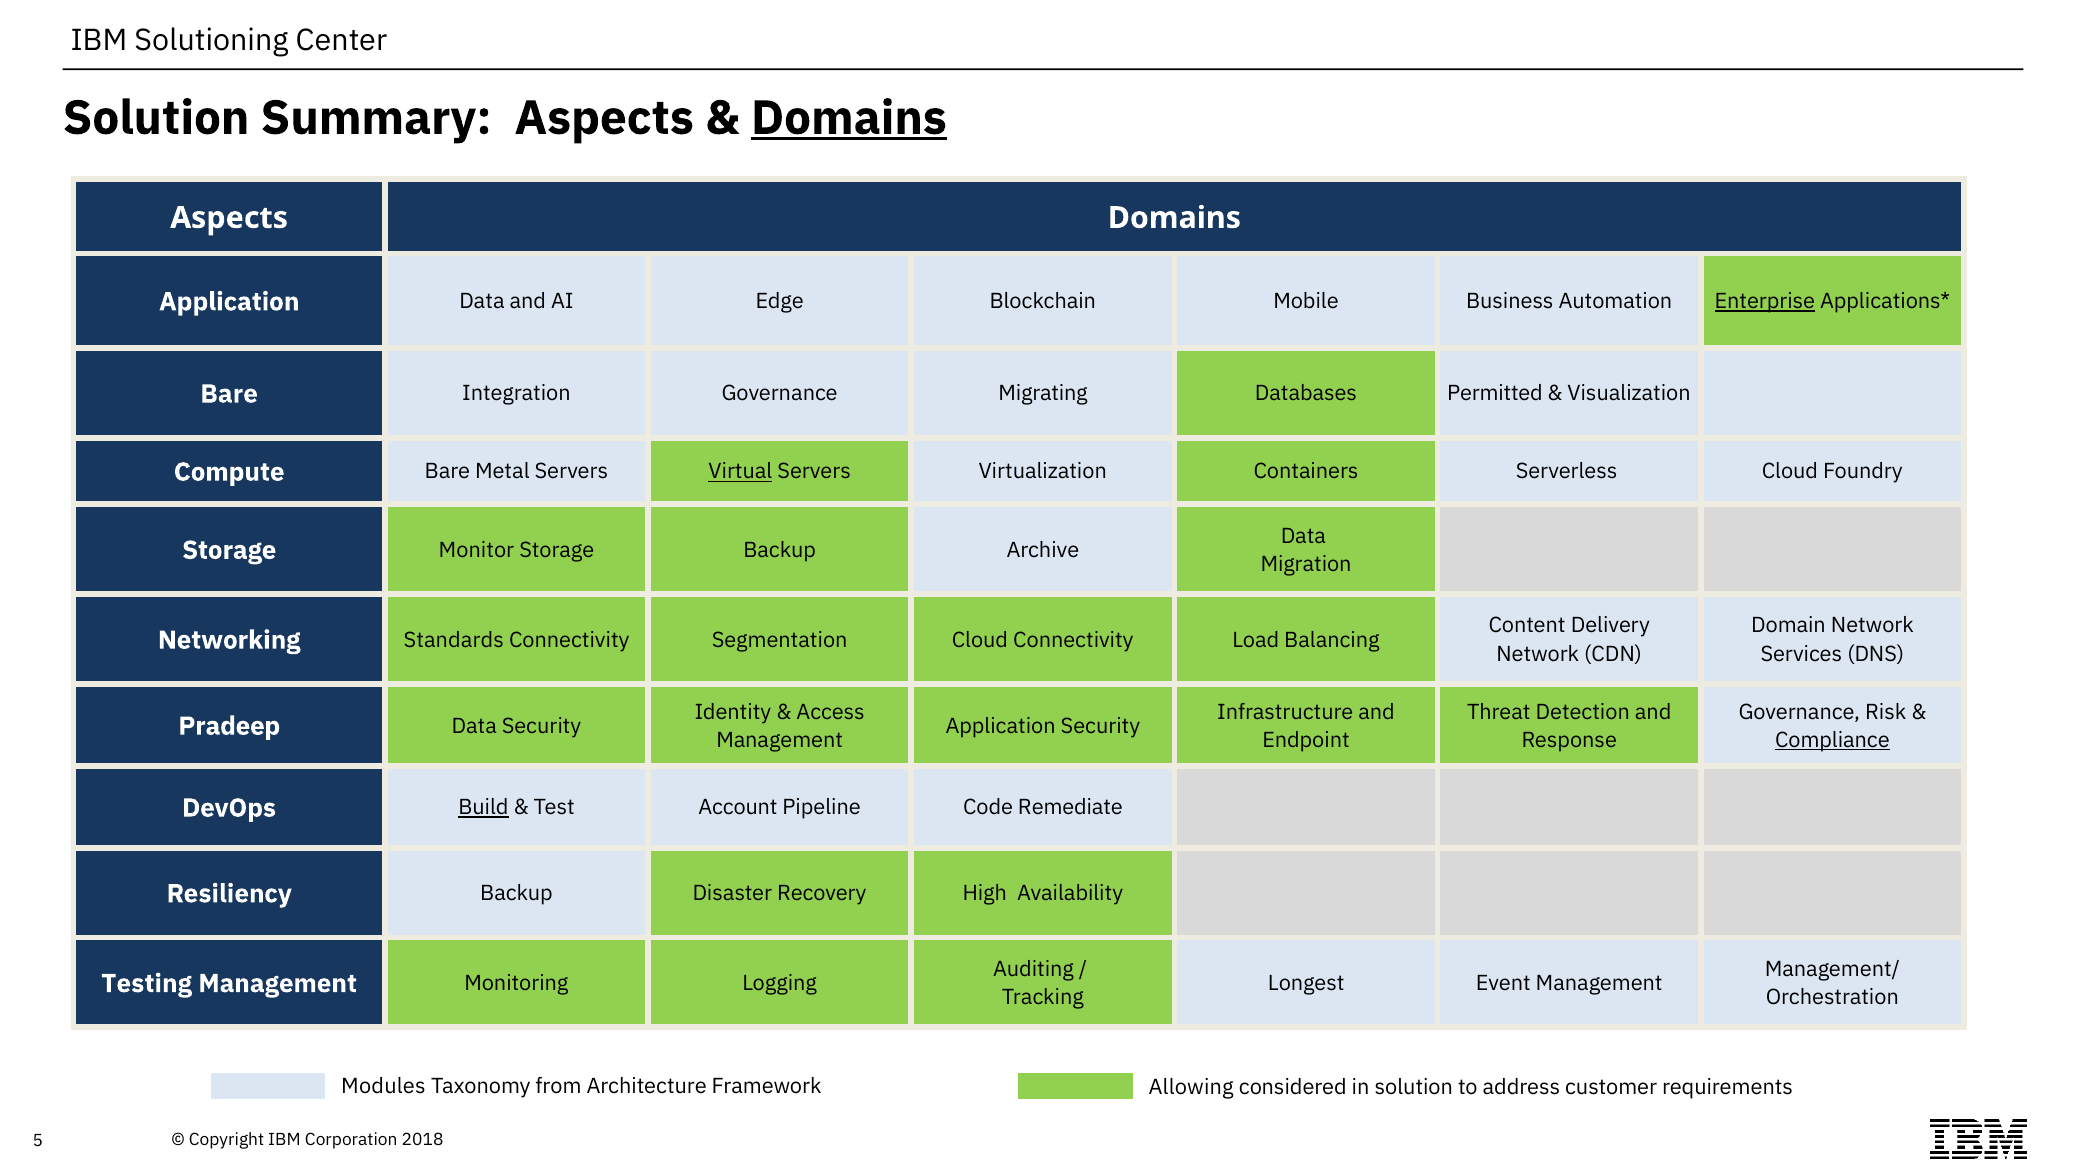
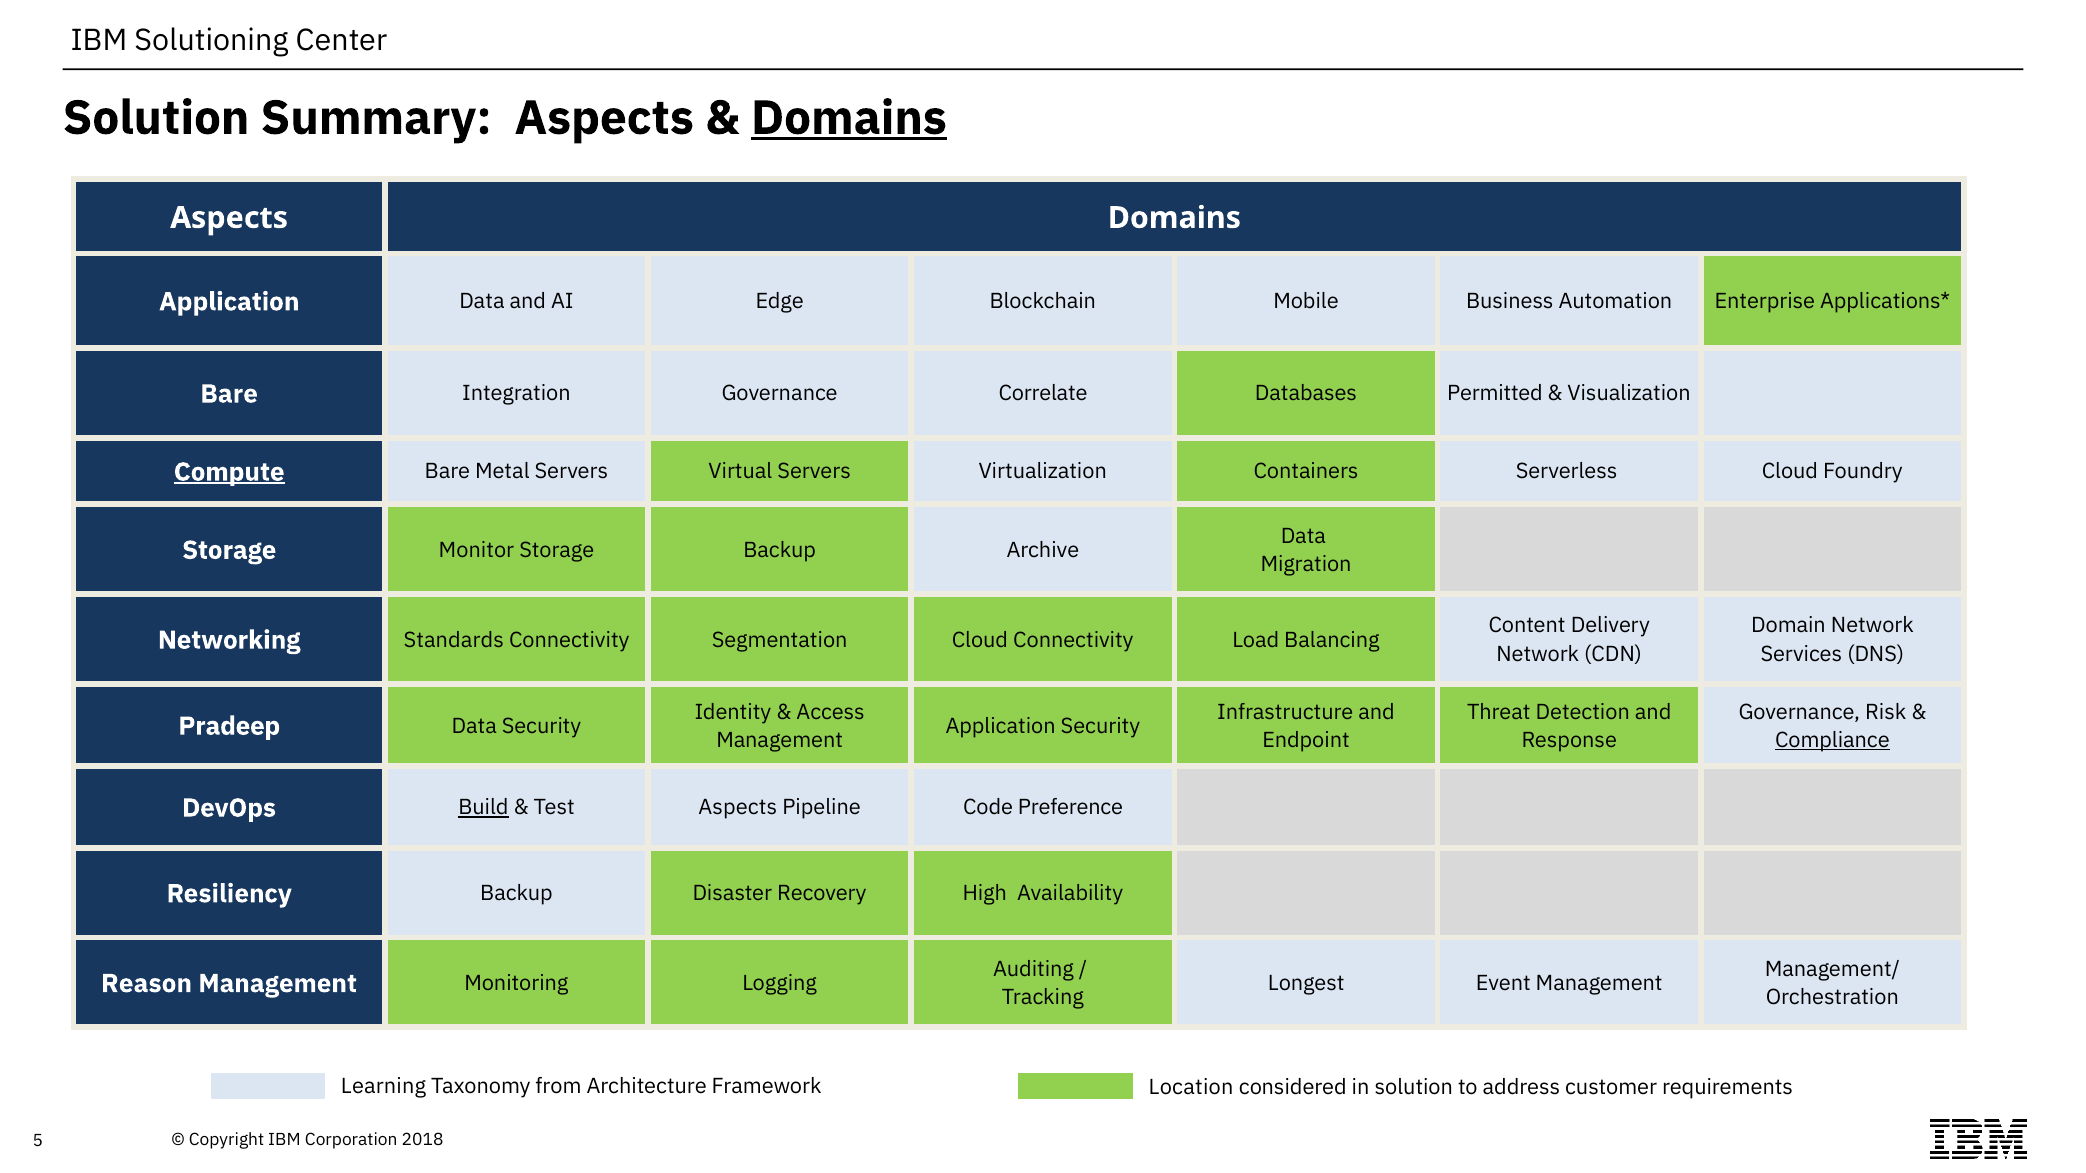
Enterprise underline: present -> none
Migrating: Migrating -> Correlate
Compute underline: none -> present
Virtual underline: present -> none
Test Account: Account -> Aspects
Remediate: Remediate -> Preference
Testing: Testing -> Reason
Modules: Modules -> Learning
Allowing: Allowing -> Location
